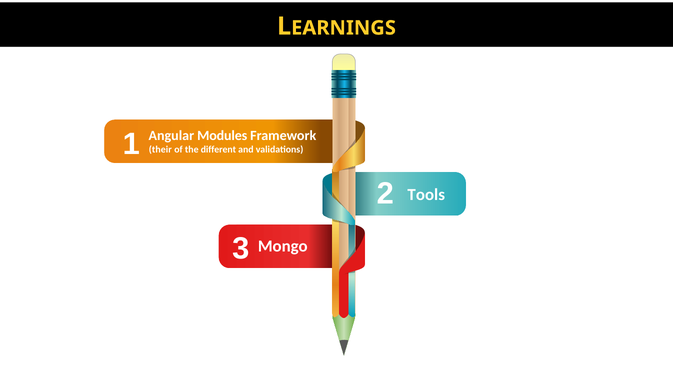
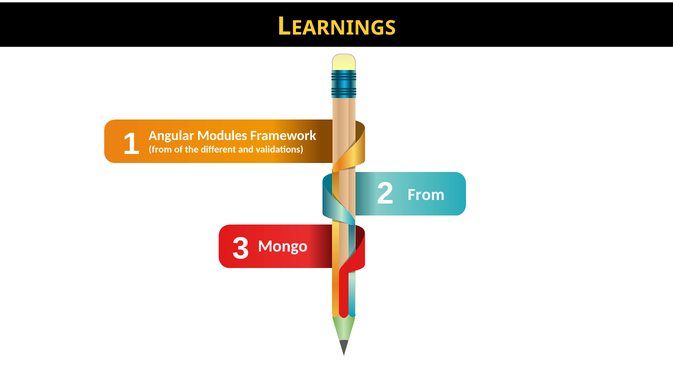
their at (160, 150): their -> from
Tools at (426, 195): Tools -> From
